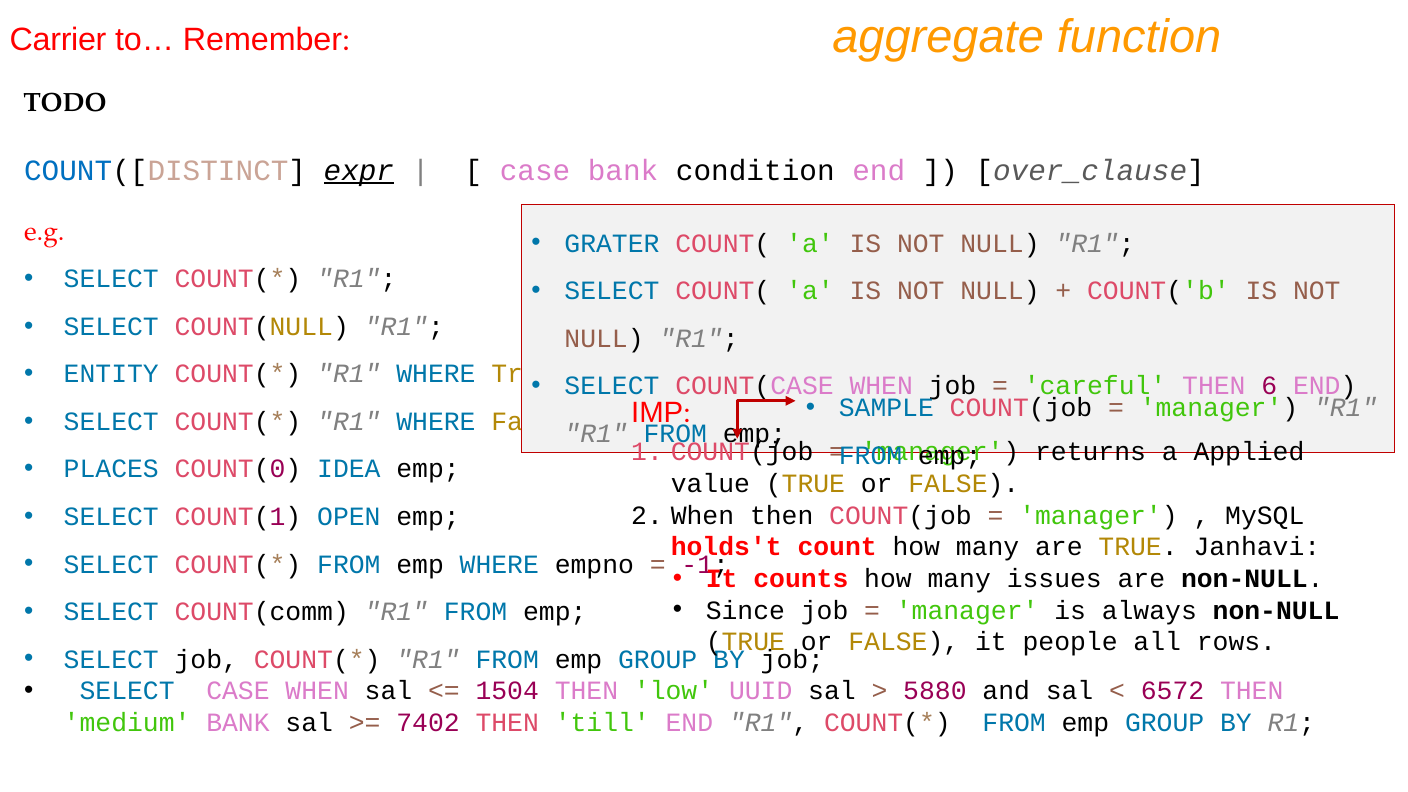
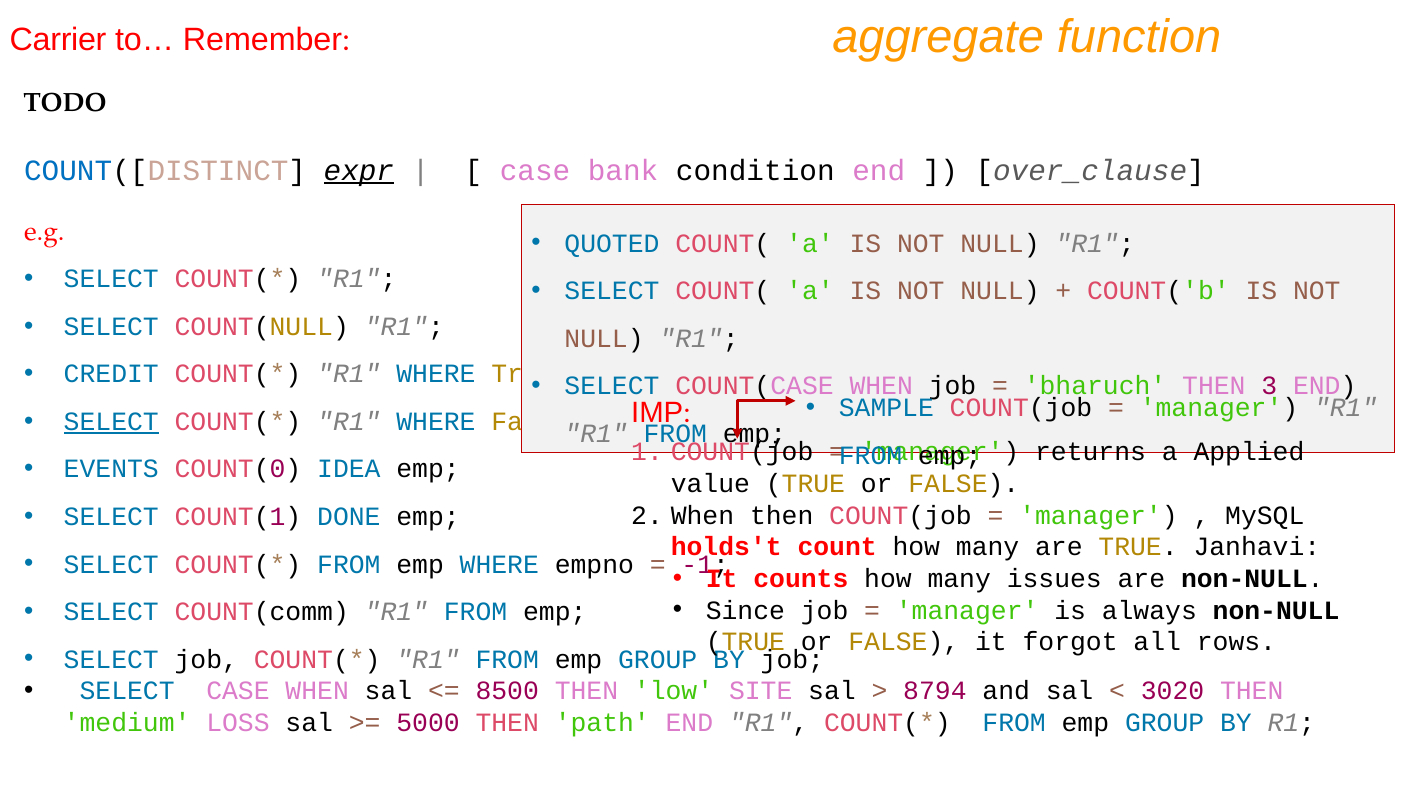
GRATER: GRATER -> QUOTED
ENTITY: ENTITY -> CREDIT
careful: careful -> bharuch
6: 6 -> 3
SELECT at (111, 422) underline: none -> present
PLACES: PLACES -> EVENTS
OPEN: OPEN -> DONE
people: people -> forgot
1504: 1504 -> 8500
UUID: UUID -> SITE
5880: 5880 -> 8794
6572: 6572 -> 3020
medium BANK: BANK -> LOSS
7402: 7402 -> 5000
till: till -> path
